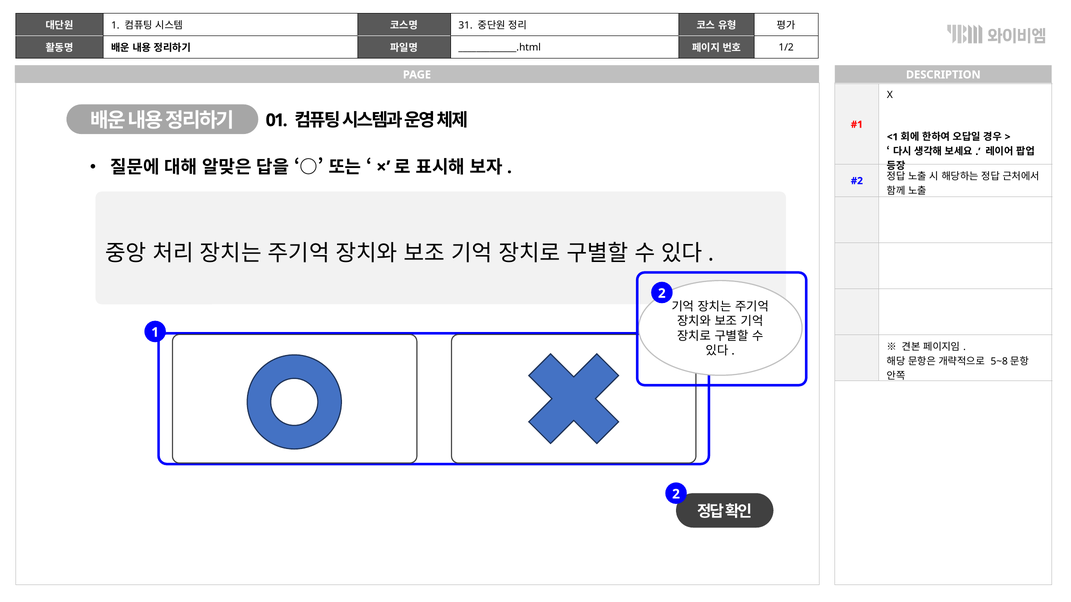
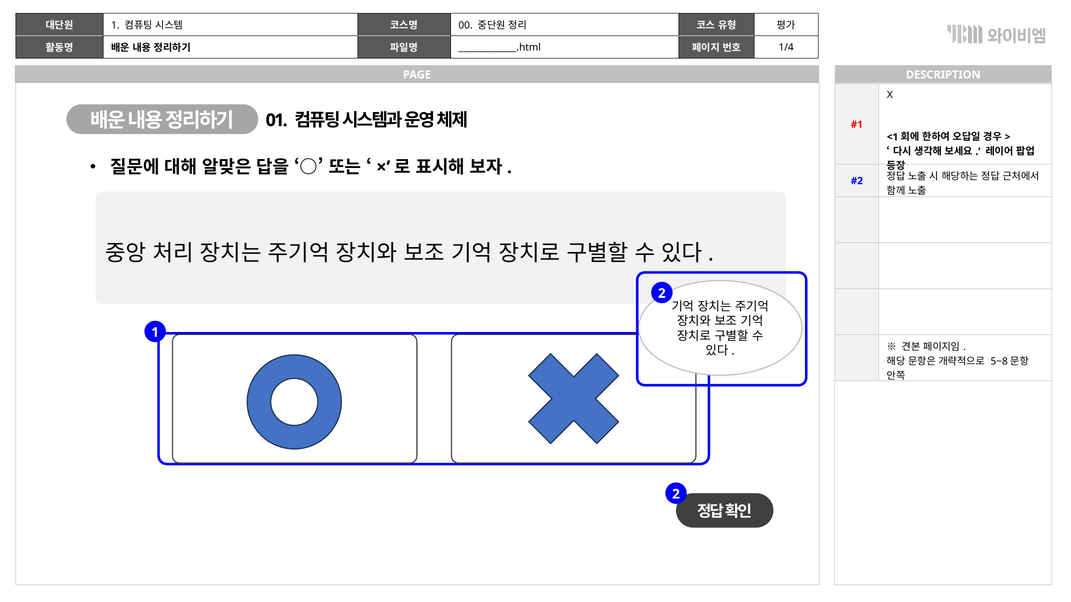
31: 31 -> 00
1/2: 1/2 -> 1/4
